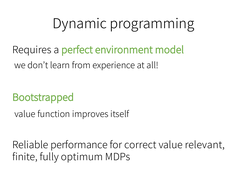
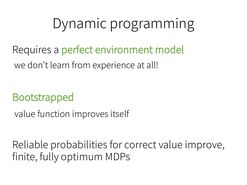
performance: performance -> probabilities
relevant: relevant -> improve
